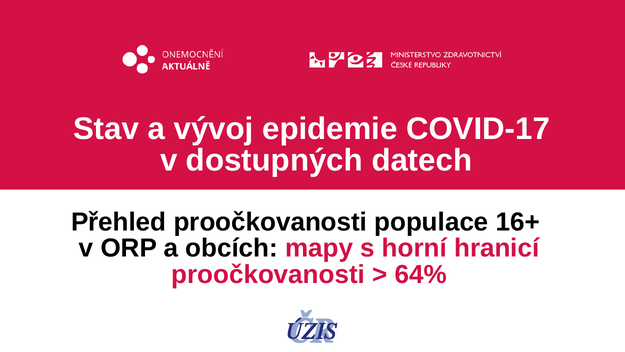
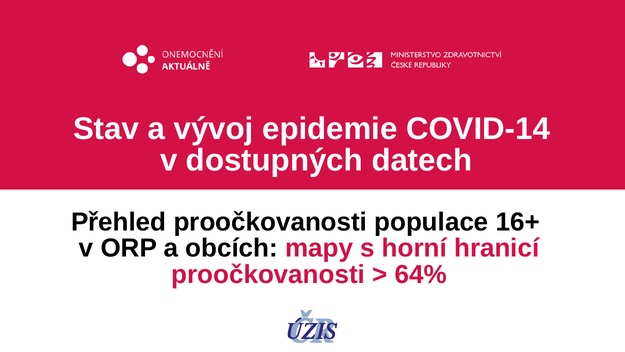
COVID-17: COVID-17 -> COVID-14
